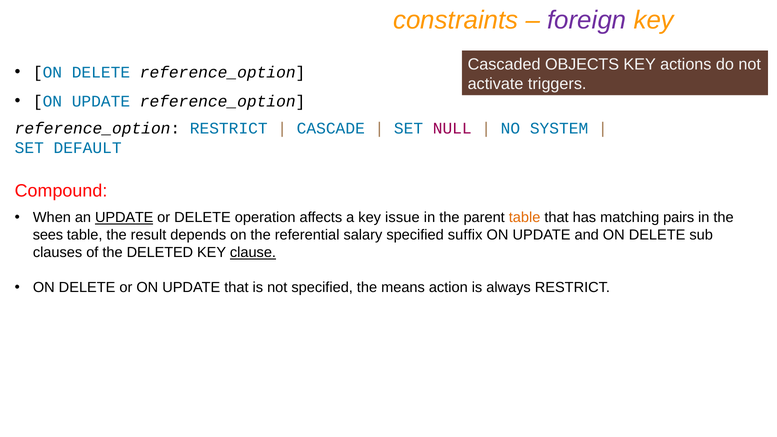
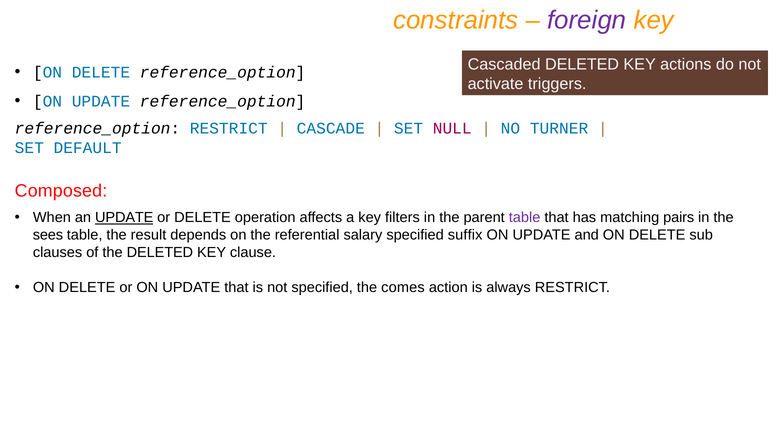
Cascaded OBJECTS: OBJECTS -> DELETED
SYSTEM: SYSTEM -> TURNER
Compound: Compound -> Composed
issue: issue -> filters
table at (525, 218) colour: orange -> purple
clause underline: present -> none
means: means -> comes
